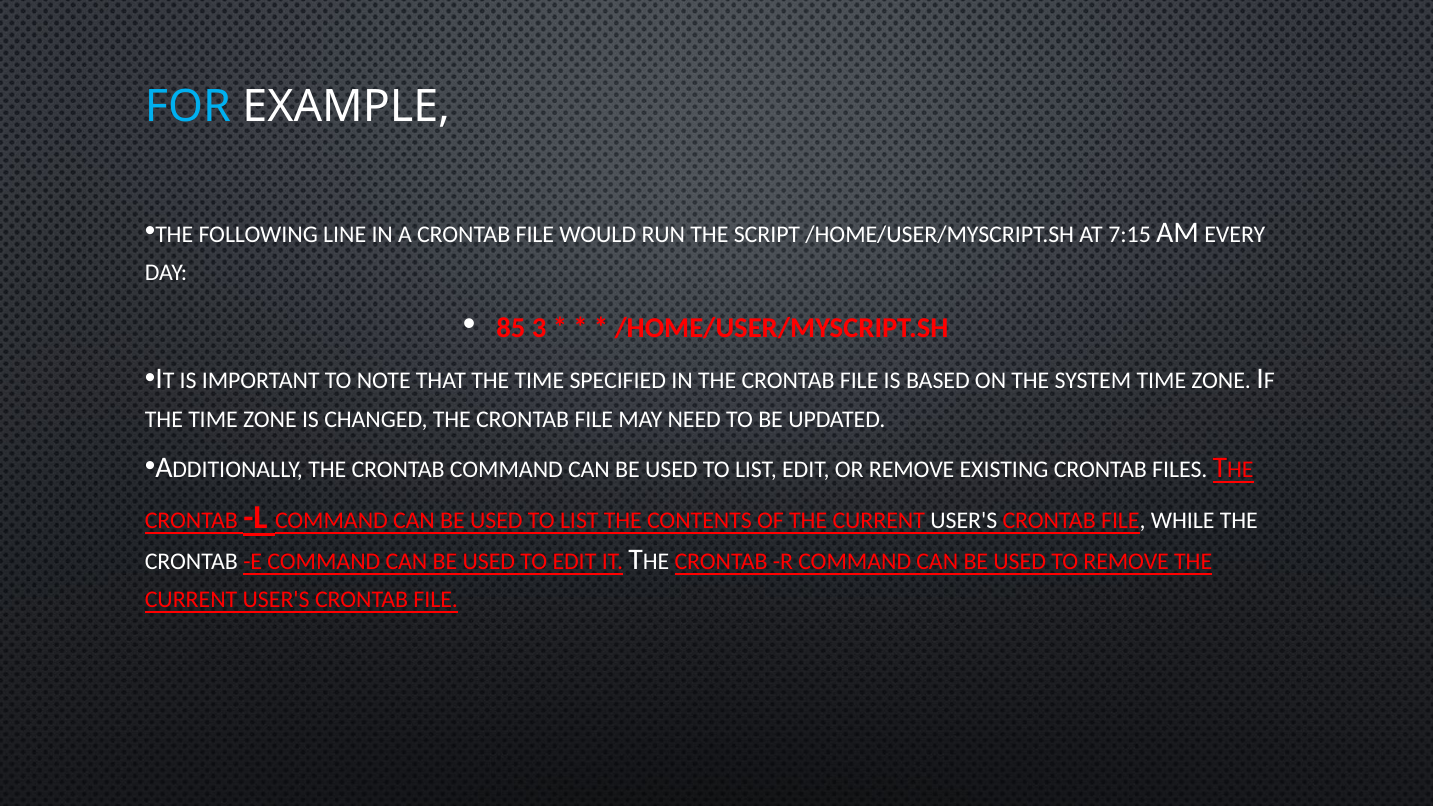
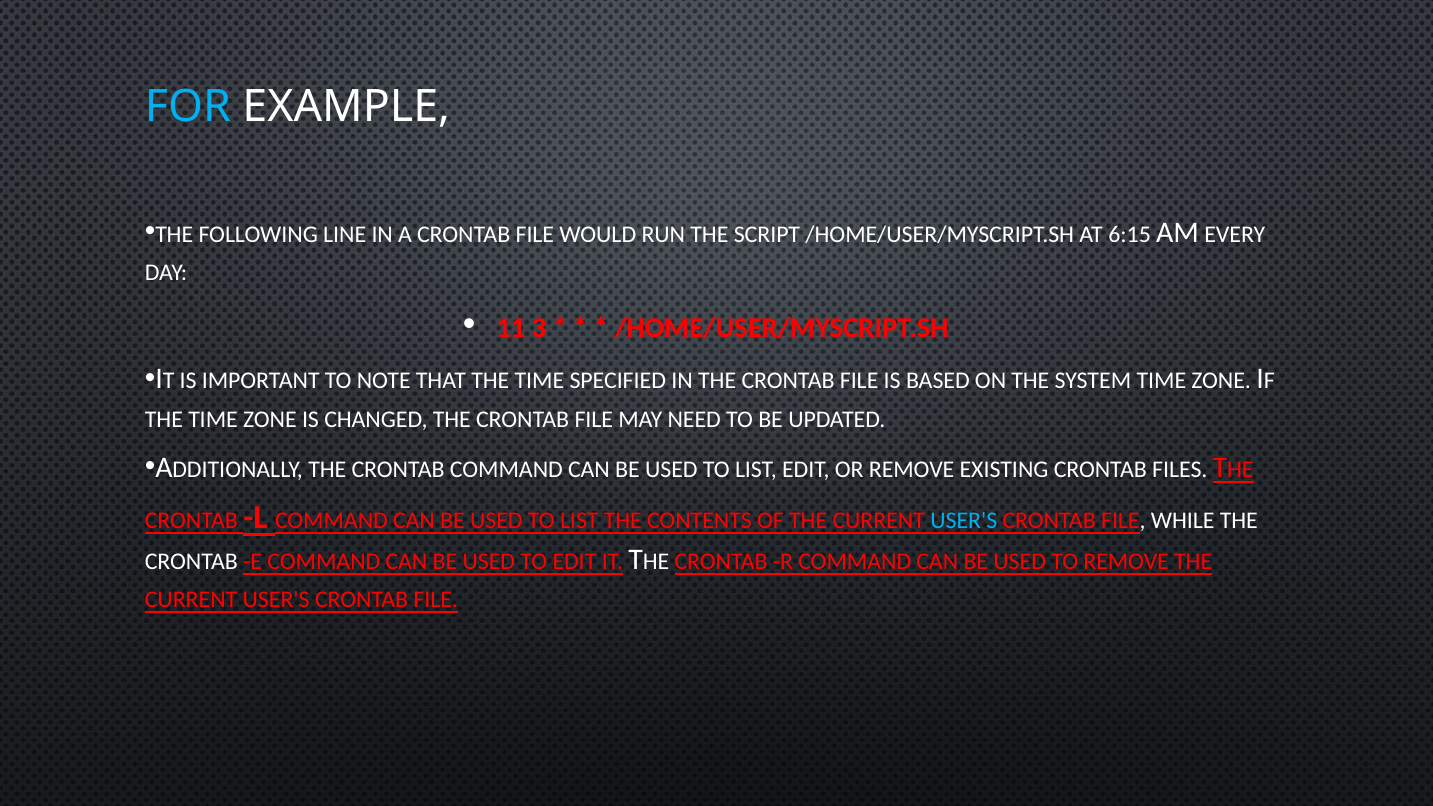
7:15: 7:15 -> 6:15
85: 85 -> 11
USER'S at (964, 521) colour: white -> light blue
